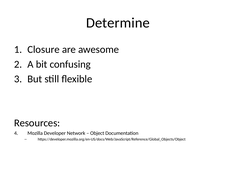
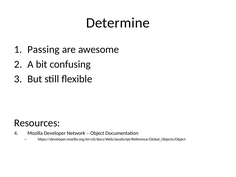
Closure: Closure -> Passing
